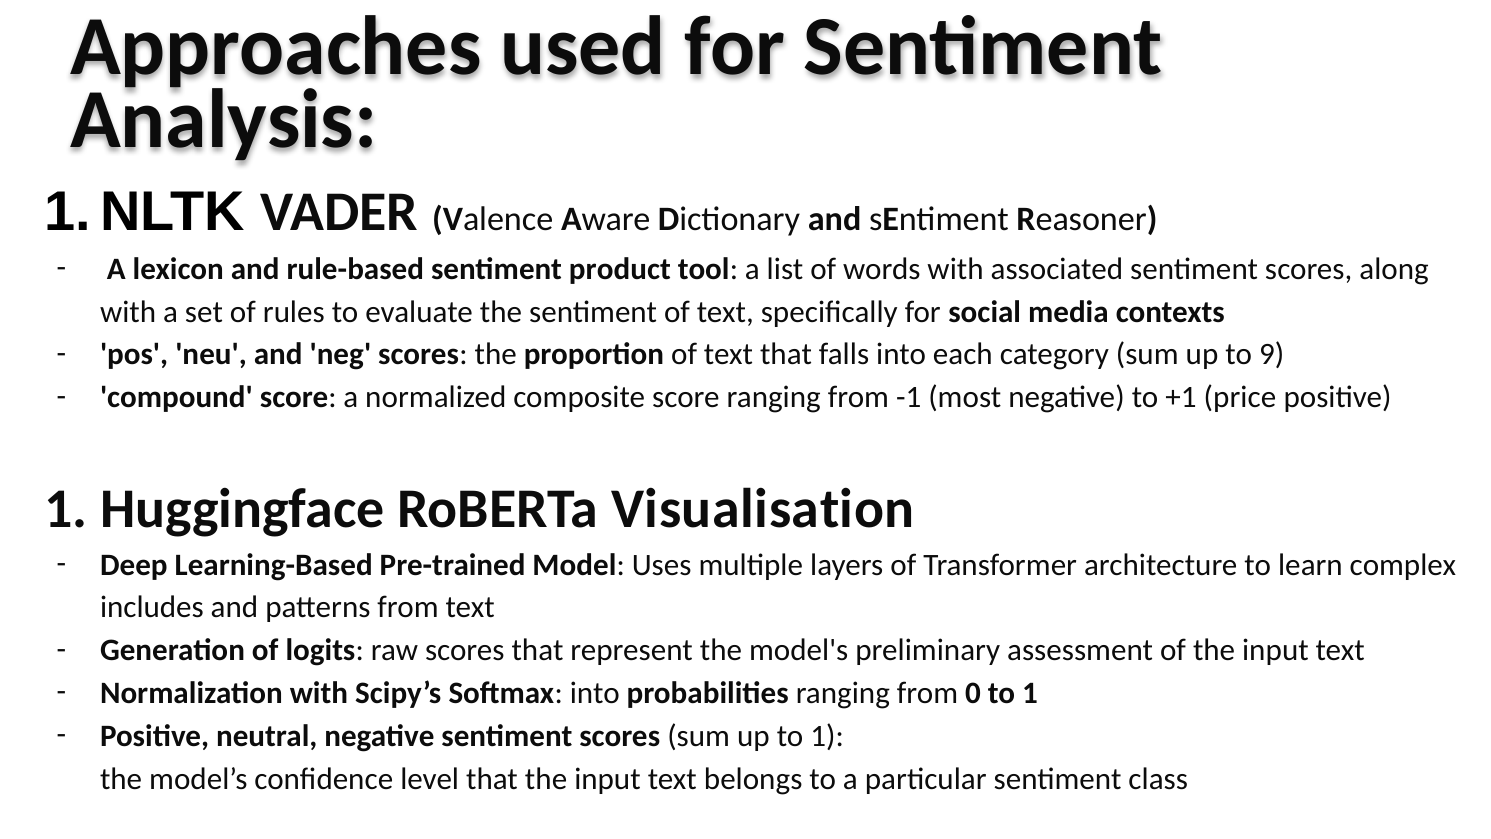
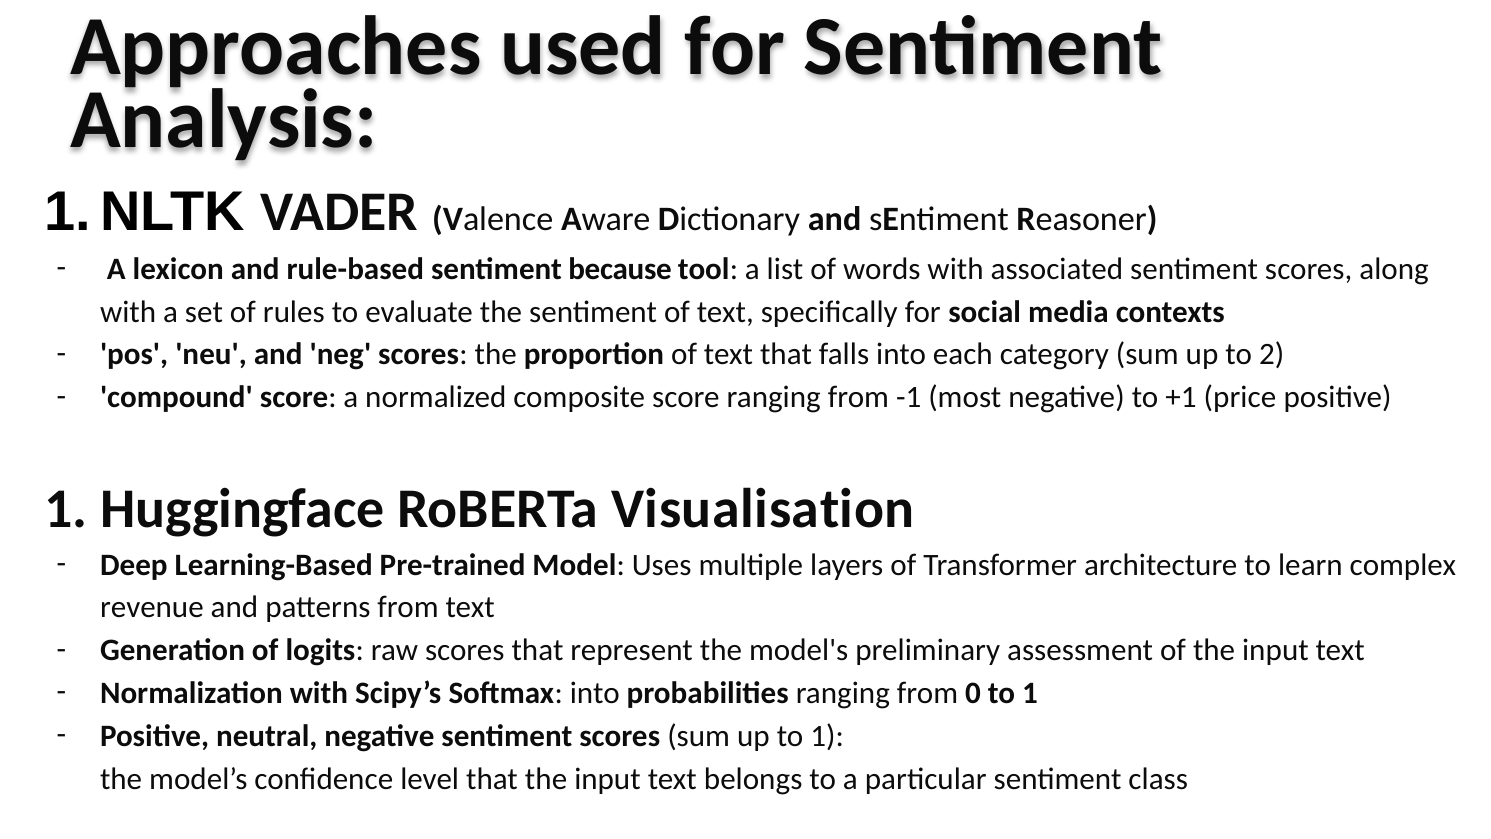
product: product -> because
9: 9 -> 2
includes: includes -> revenue
